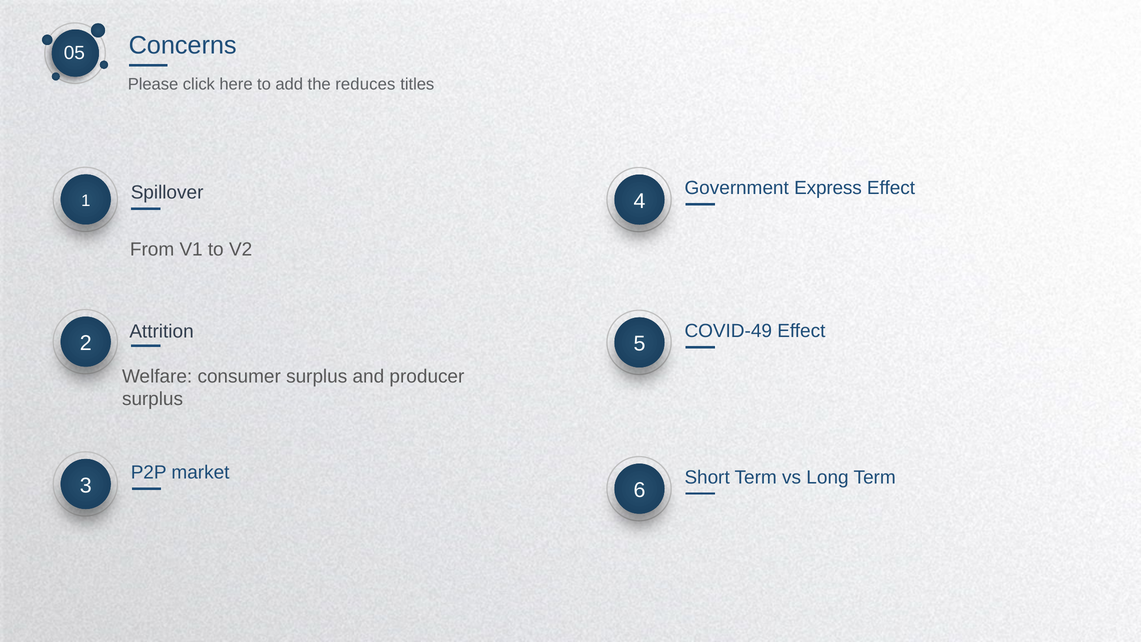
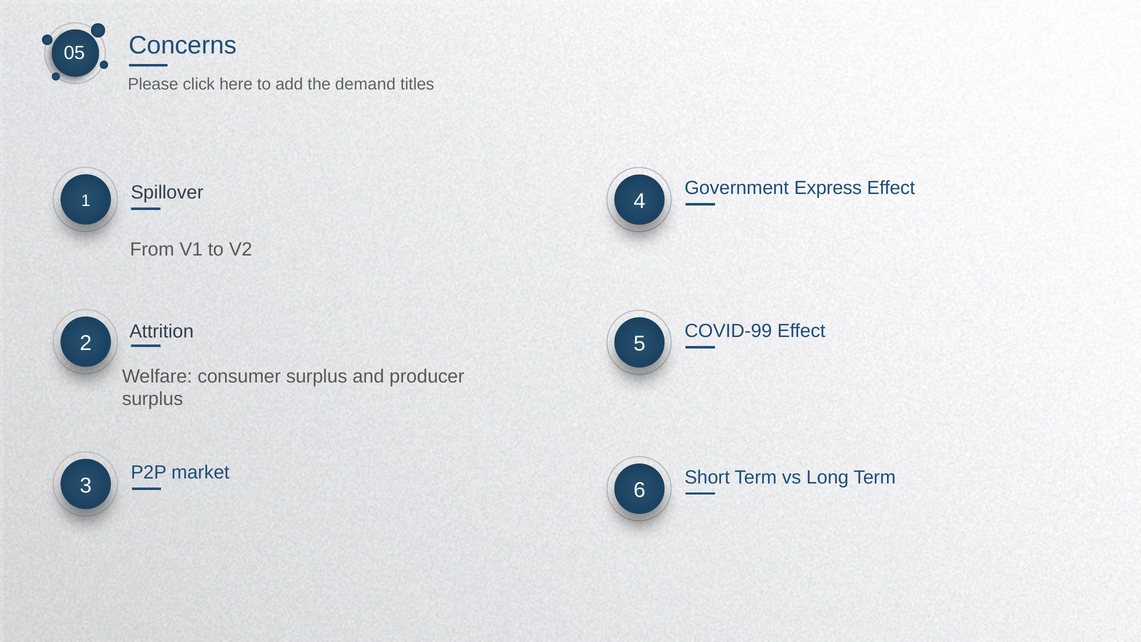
reduces: reduces -> demand
COVID-49: COVID-49 -> COVID-99
